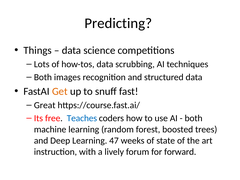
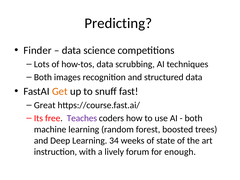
Things: Things -> Finder
Teaches colour: blue -> purple
47: 47 -> 34
forward: forward -> enough
